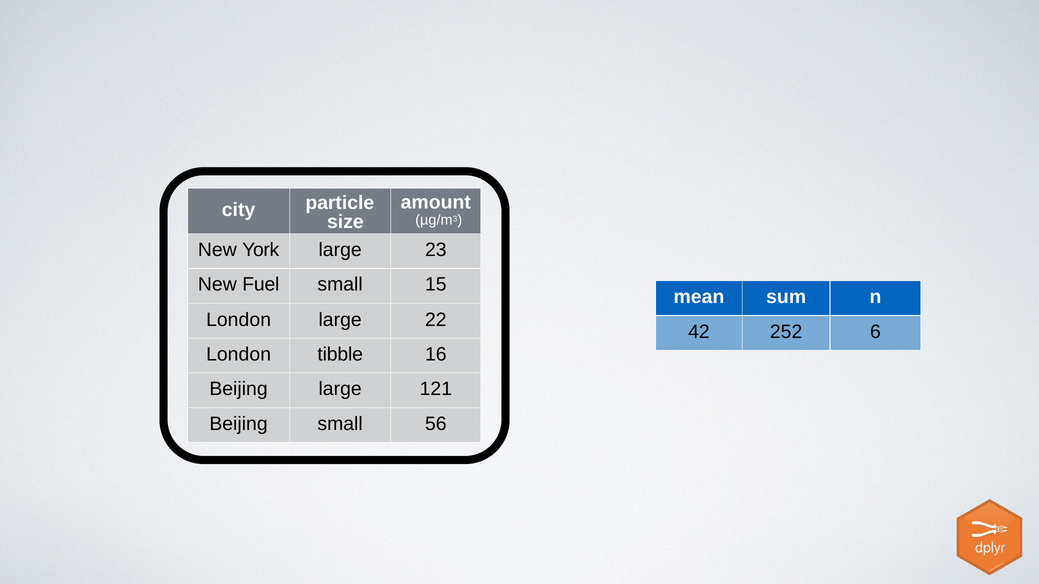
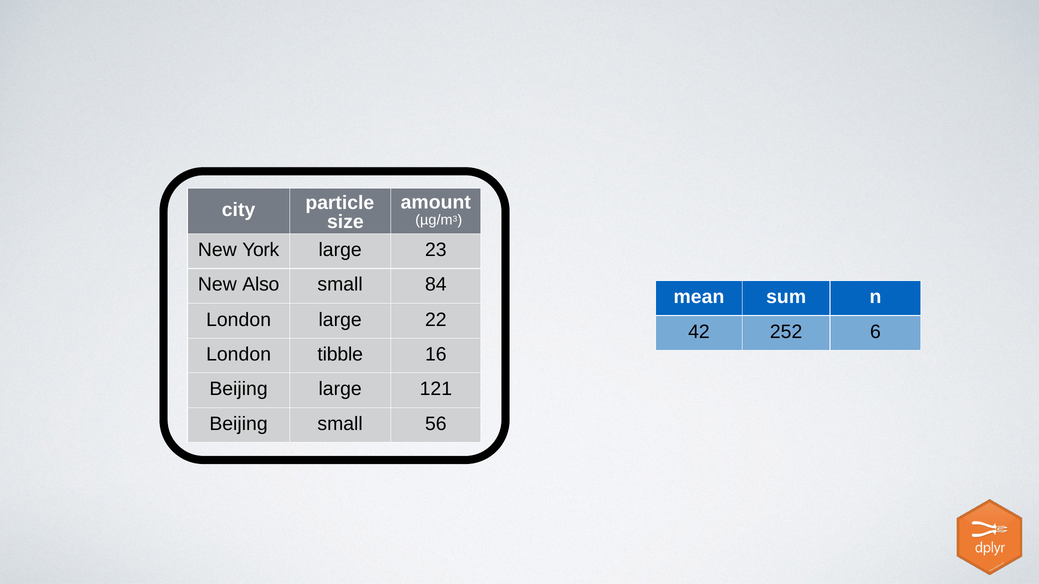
Fuel: Fuel -> Also
15: 15 -> 84
